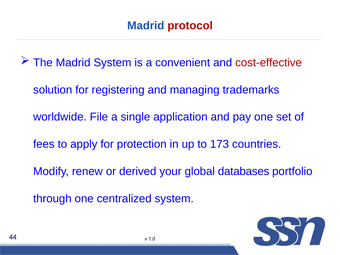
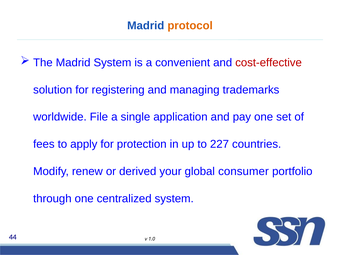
protocol colour: red -> orange
173: 173 -> 227
databases: databases -> consumer
